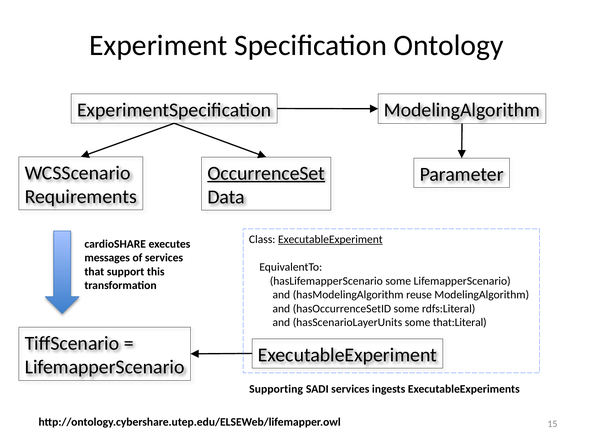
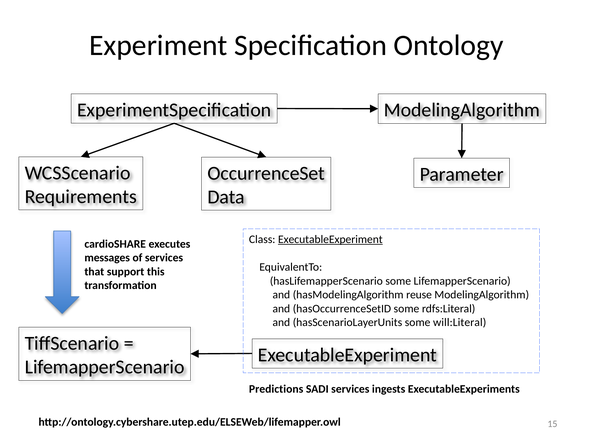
OccurrenceSet underline: present -> none
that:Literal: that:Literal -> will:Literal
Supporting: Supporting -> Predictions
